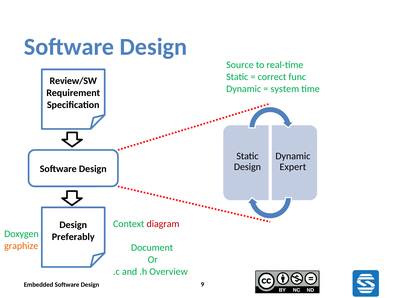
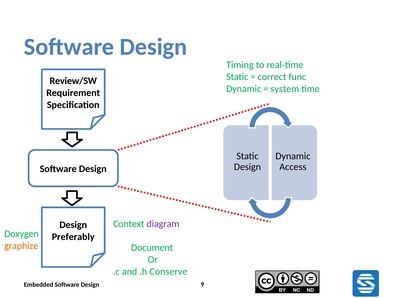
Source: Source -> Timing
Expert: Expert -> Access
diagram colour: red -> purple
Overview: Overview -> Conserve
